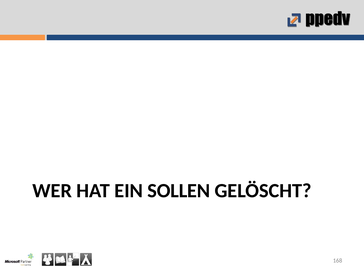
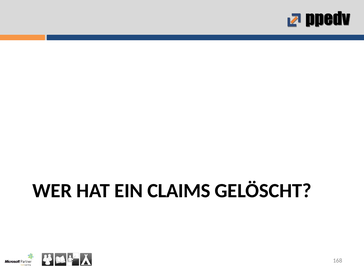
SOLLEN: SOLLEN -> CLAIMS
